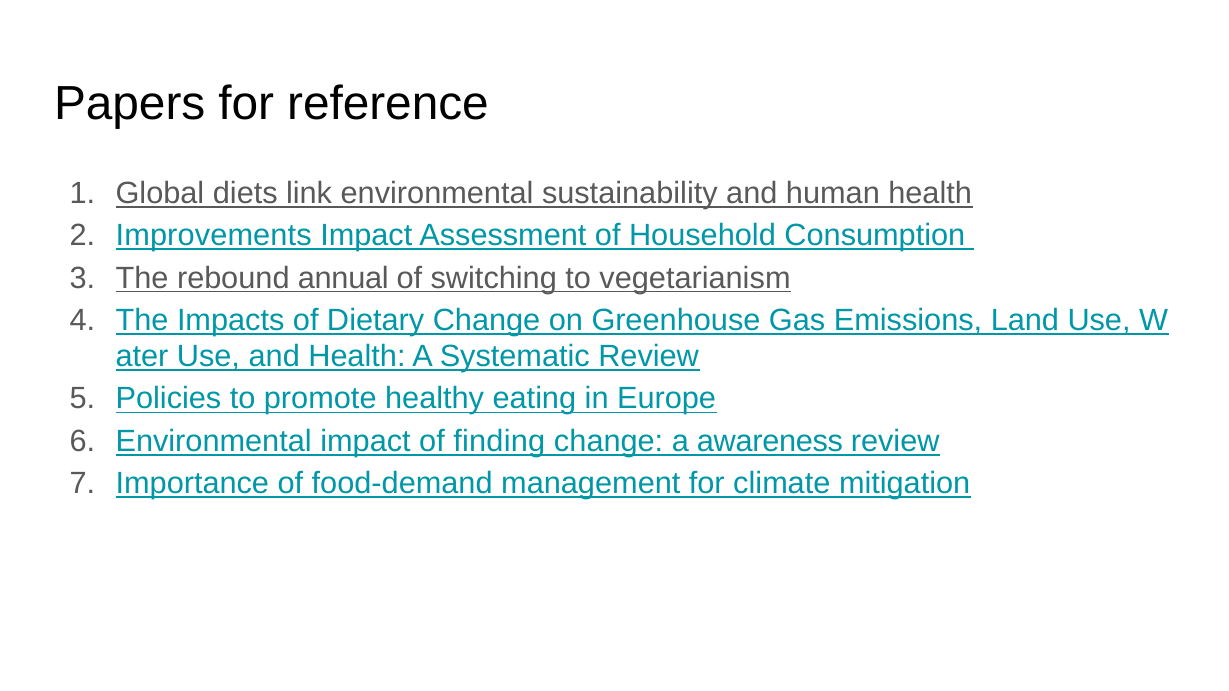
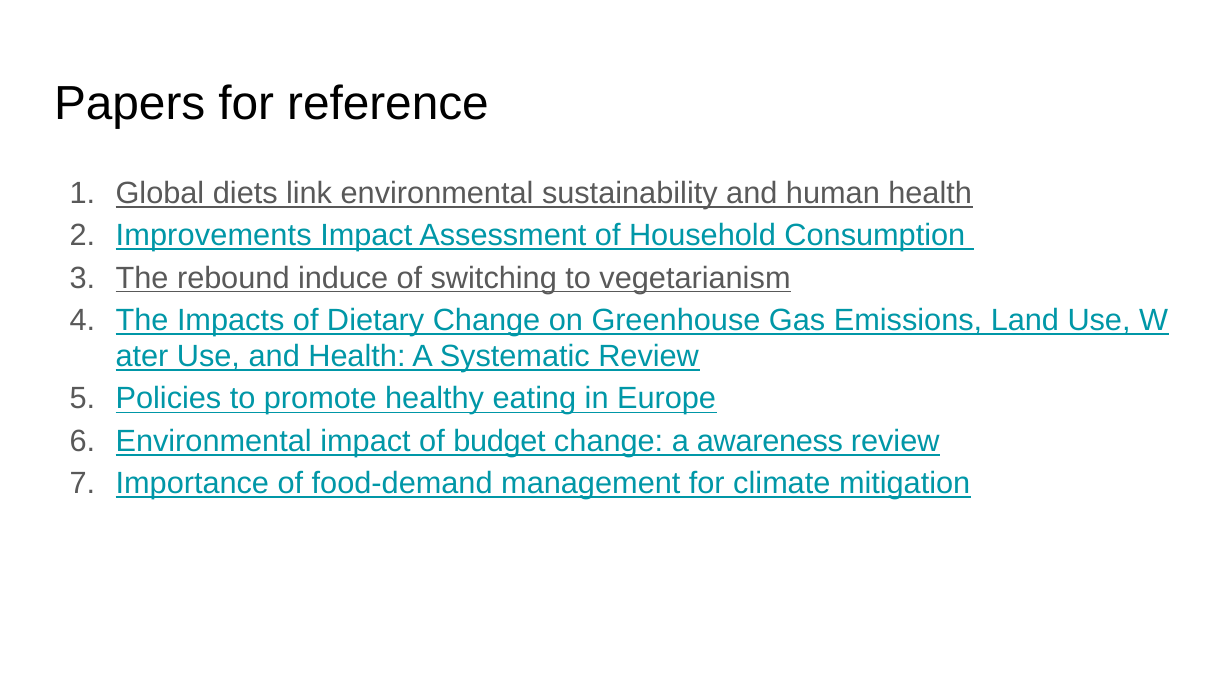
annual: annual -> induce
finding: finding -> budget
